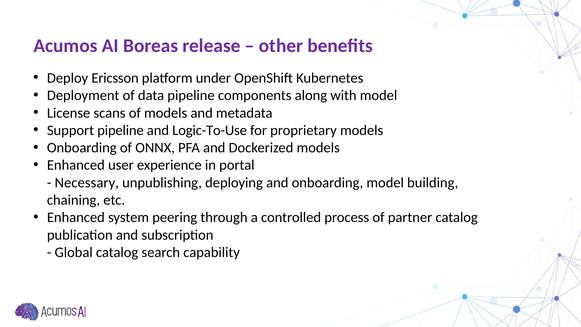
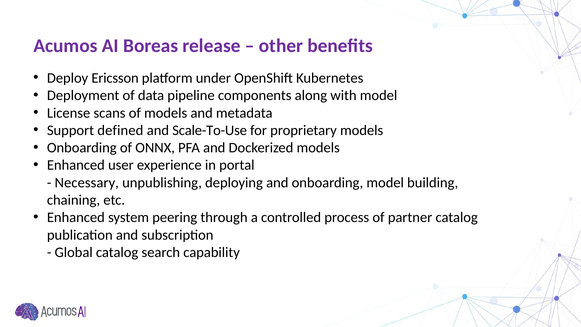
Support pipeline: pipeline -> defined
Logic-To-Use: Logic-To-Use -> Scale-To-Use
